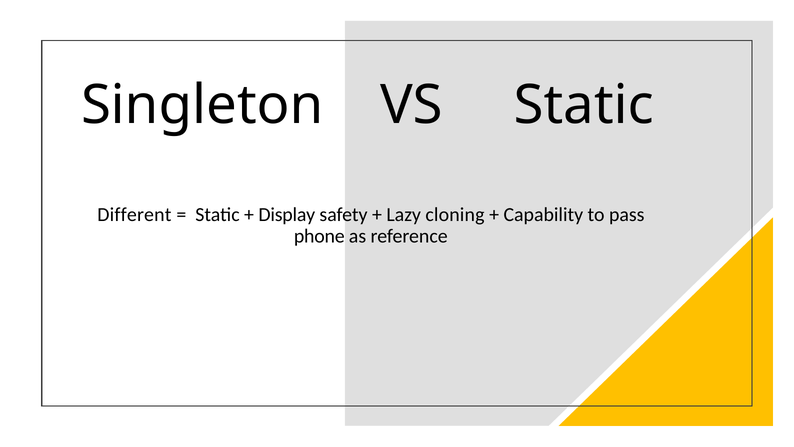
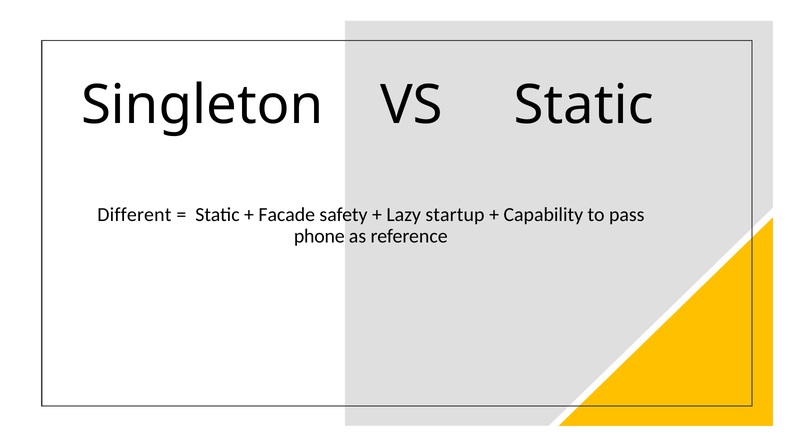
Display: Display -> Facade
cloning: cloning -> startup
